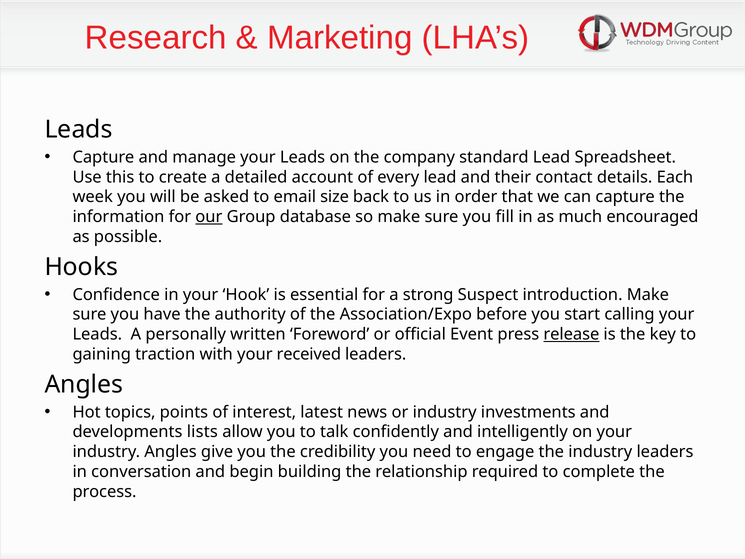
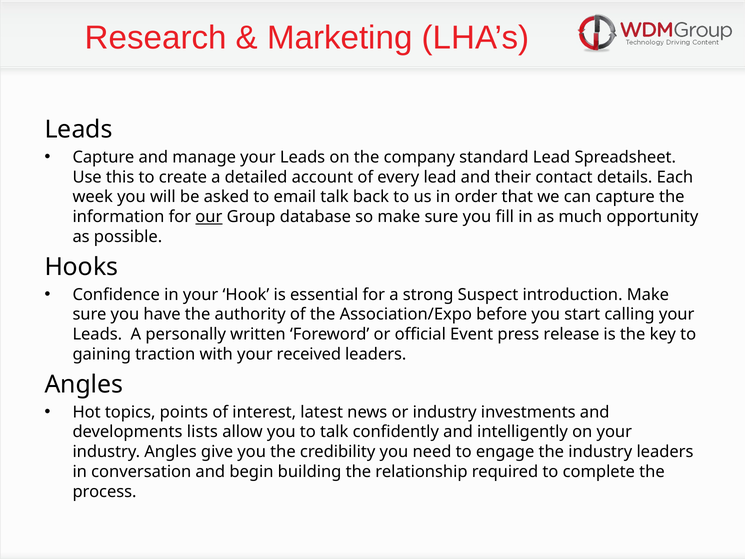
email size: size -> talk
encouraged: encouraged -> opportunity
release underline: present -> none
